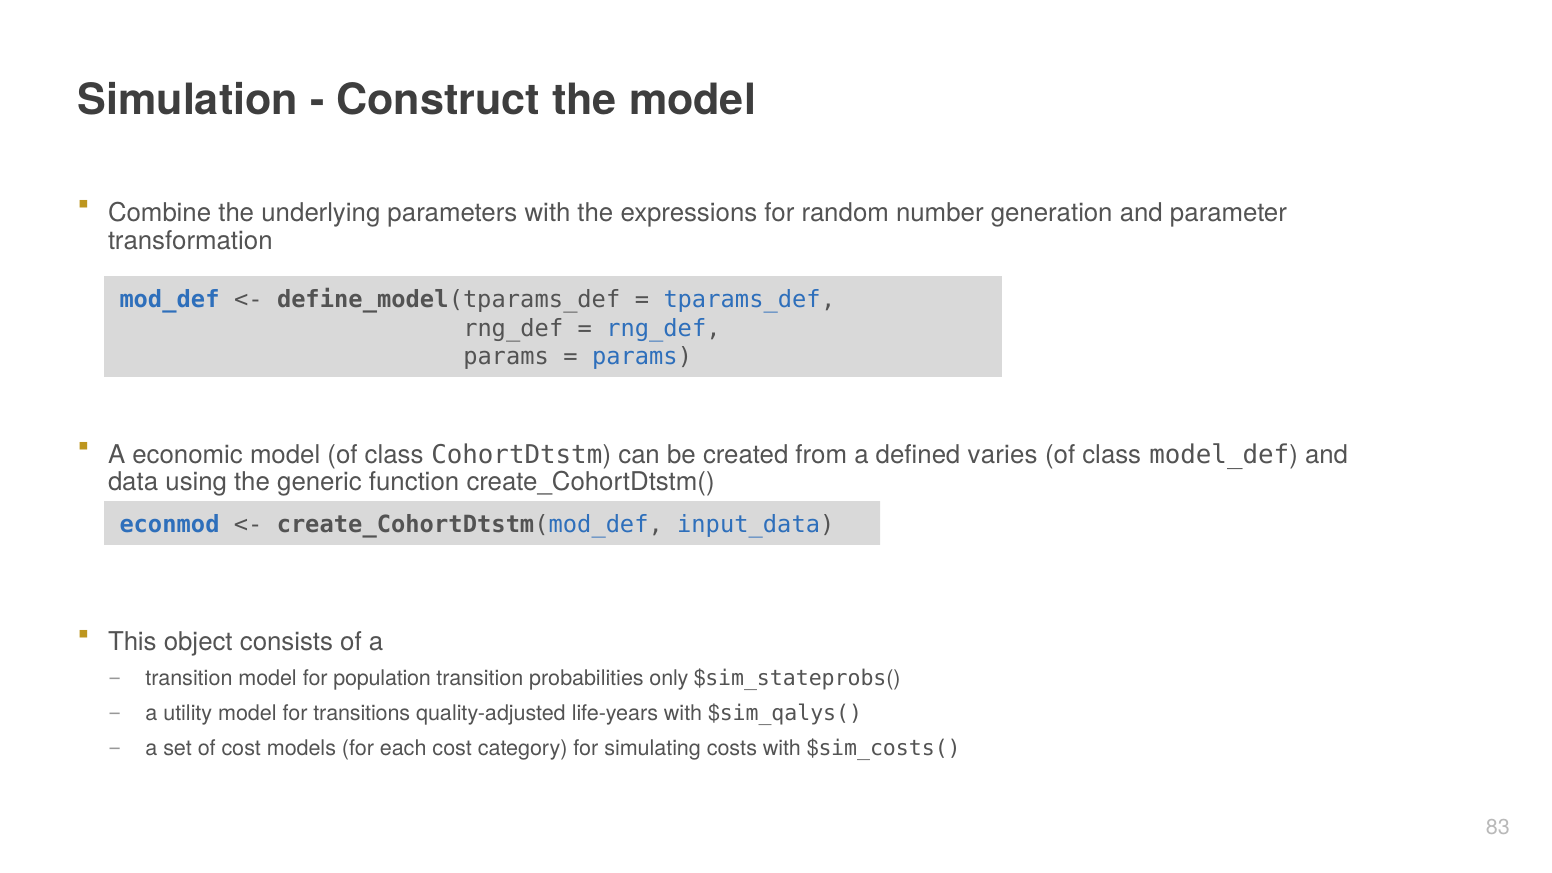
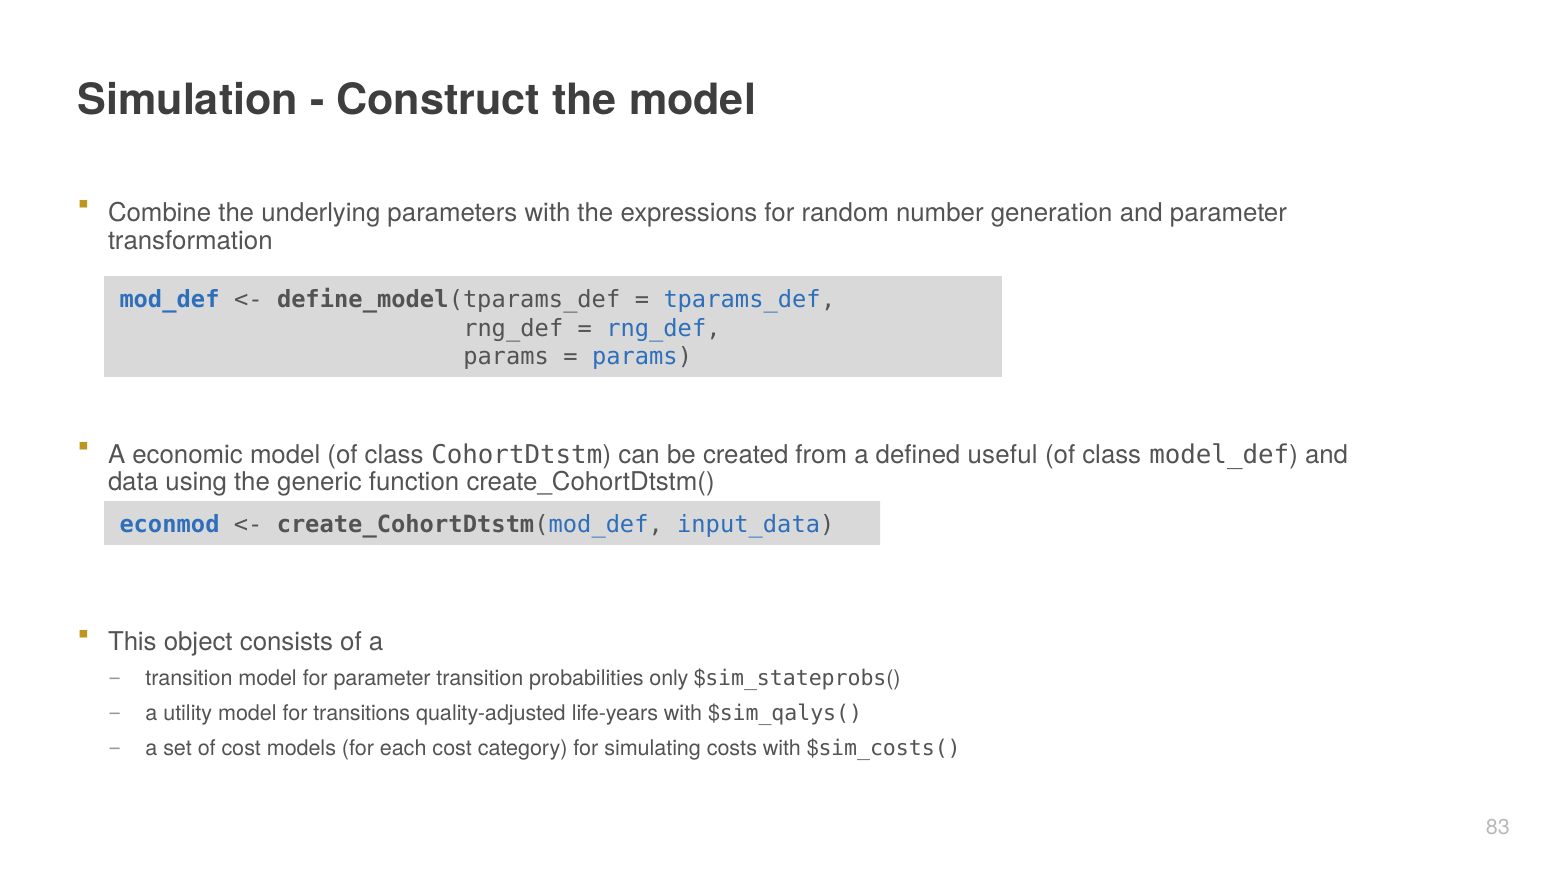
varies: varies -> useful
for population: population -> parameter
